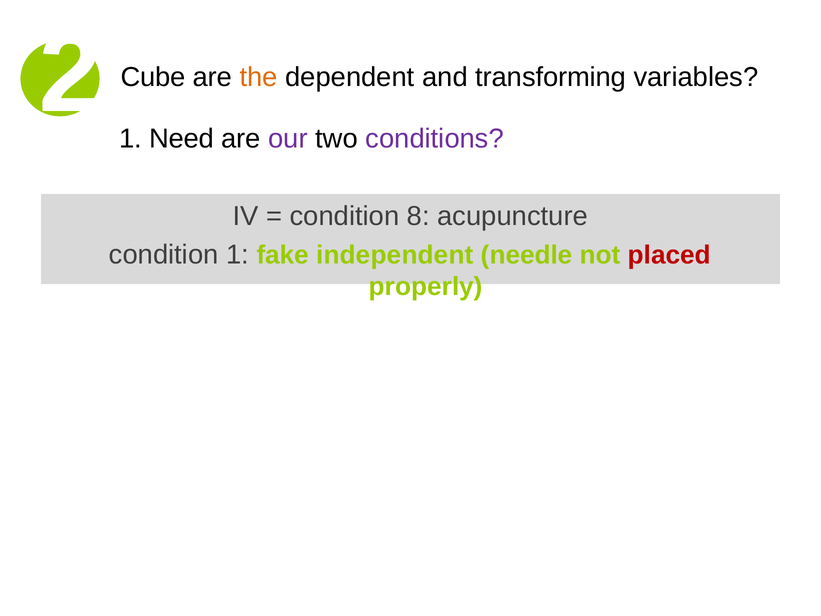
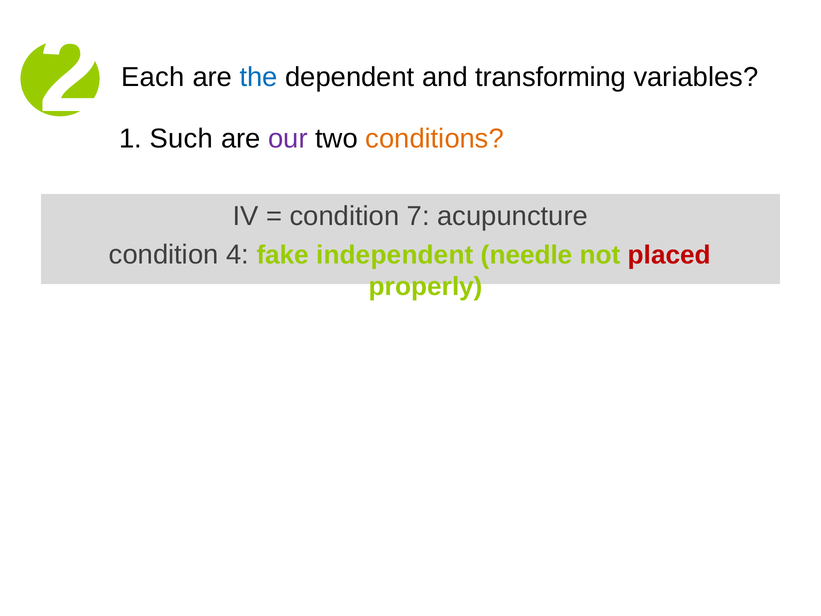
Cube: Cube -> Each
the colour: orange -> blue
Need: Need -> Such
conditions colour: purple -> orange
8: 8 -> 7
condition 1: 1 -> 4
